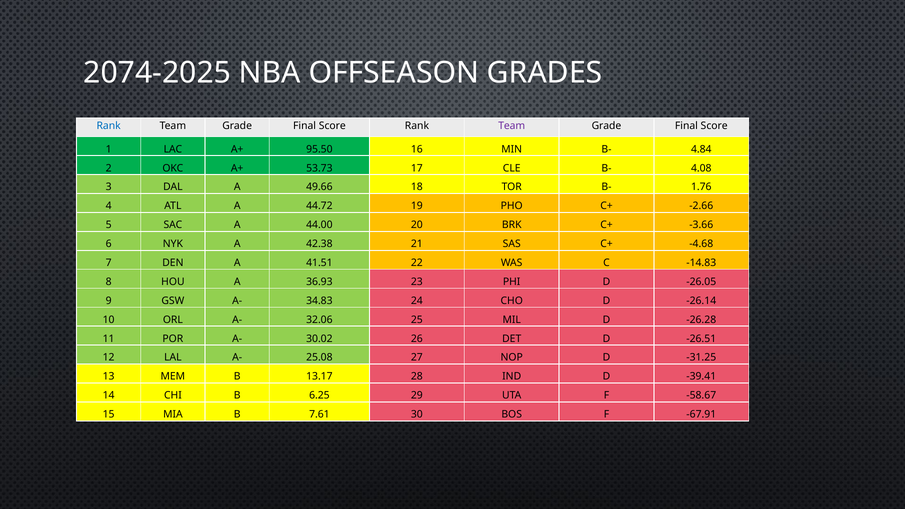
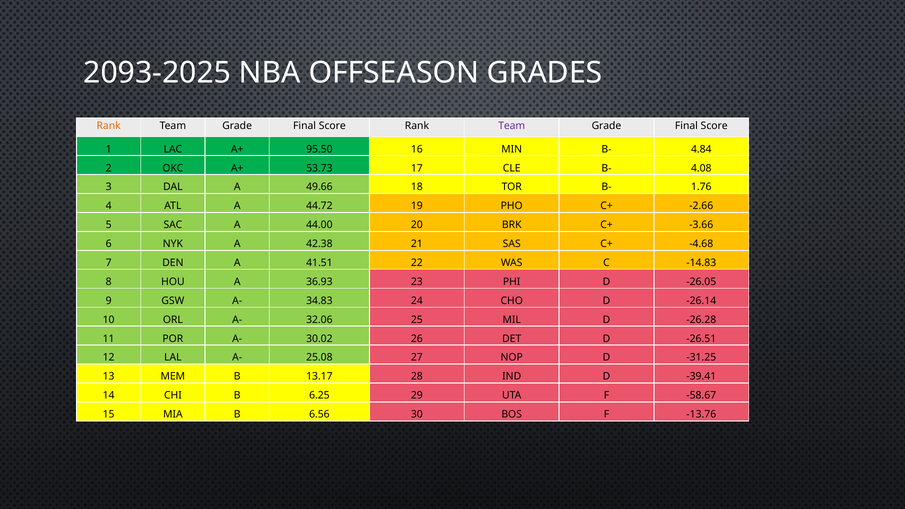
2074-2025: 2074-2025 -> 2093-2025
Rank at (109, 126) colour: blue -> orange
7.61: 7.61 -> 6.56
-67.91: -67.91 -> -13.76
